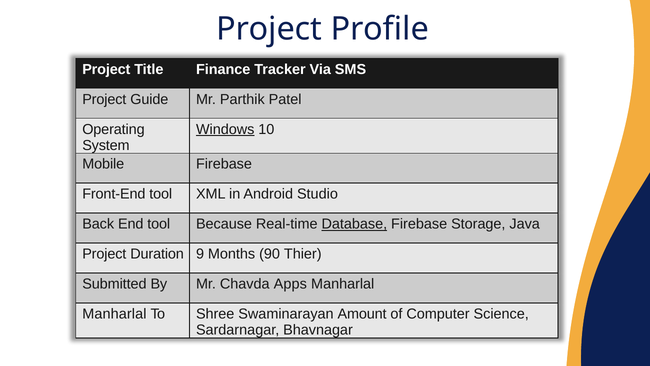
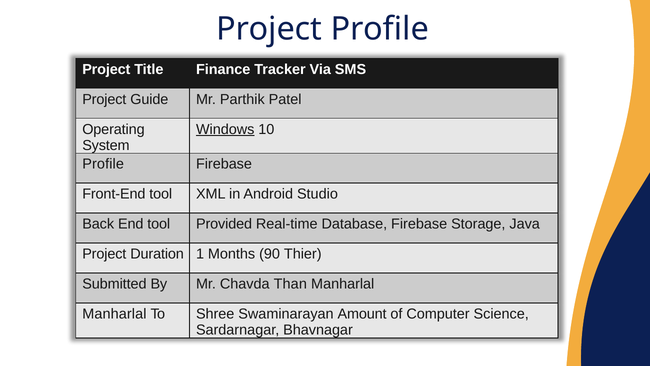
Mobile at (103, 164): Mobile -> Profile
Because: Because -> Provided
Database underline: present -> none
9: 9 -> 1
Apps: Apps -> Than
